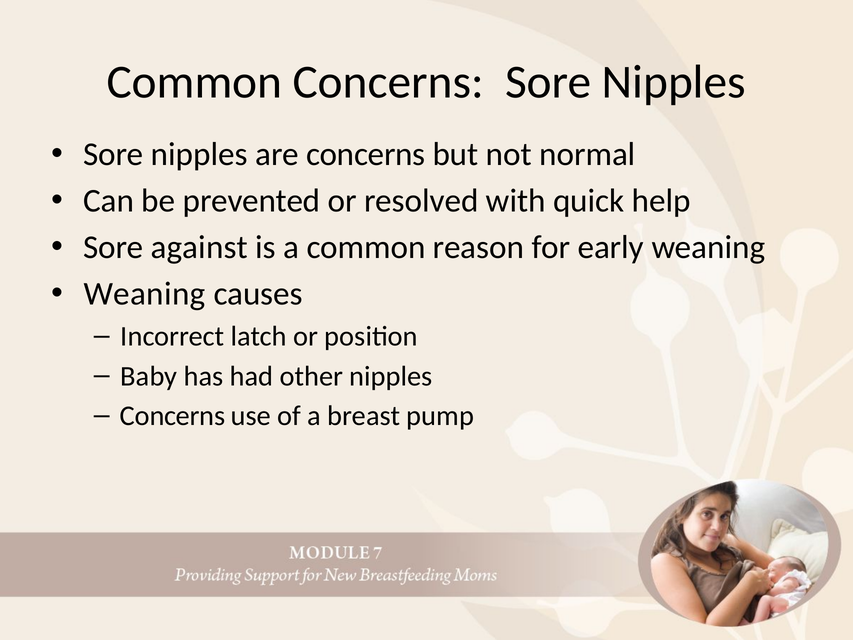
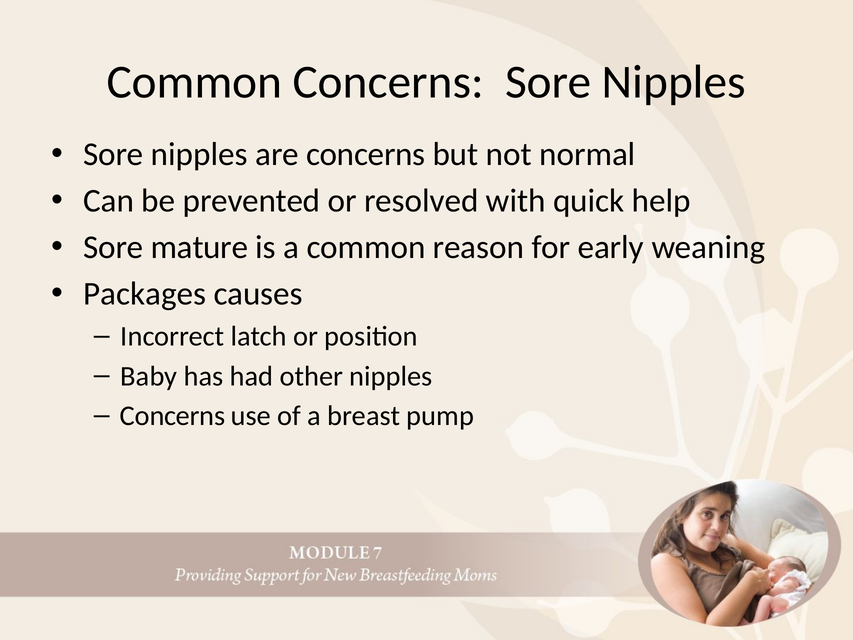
against: against -> mature
Weaning at (144, 294): Weaning -> Packages
